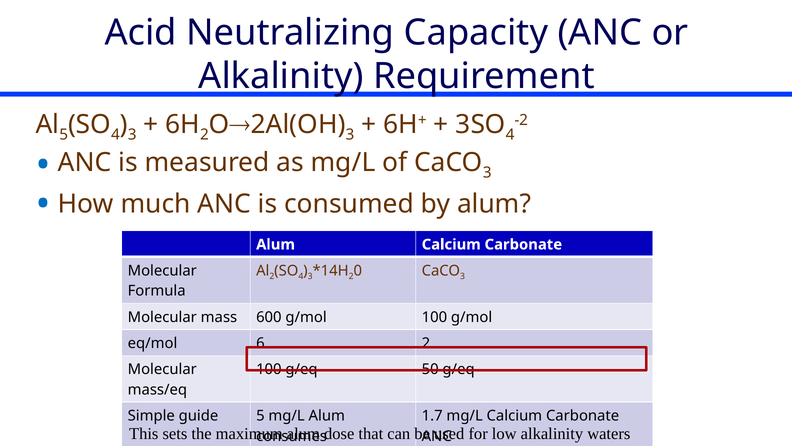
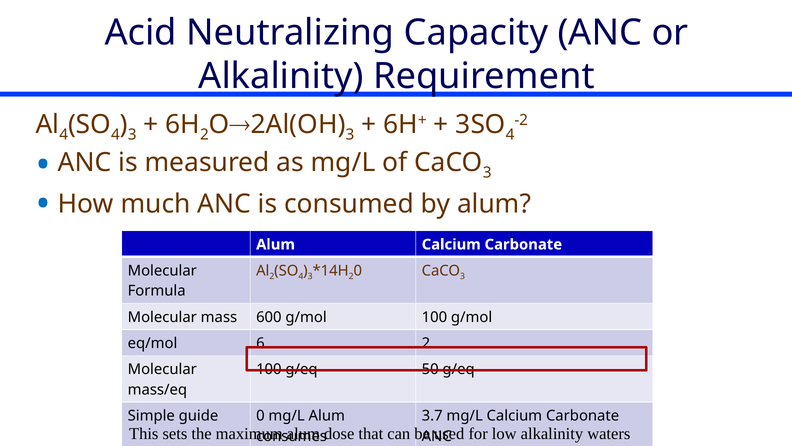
5 at (64, 134): 5 -> 4
guide 5: 5 -> 0
1.7: 1.7 -> 3.7
